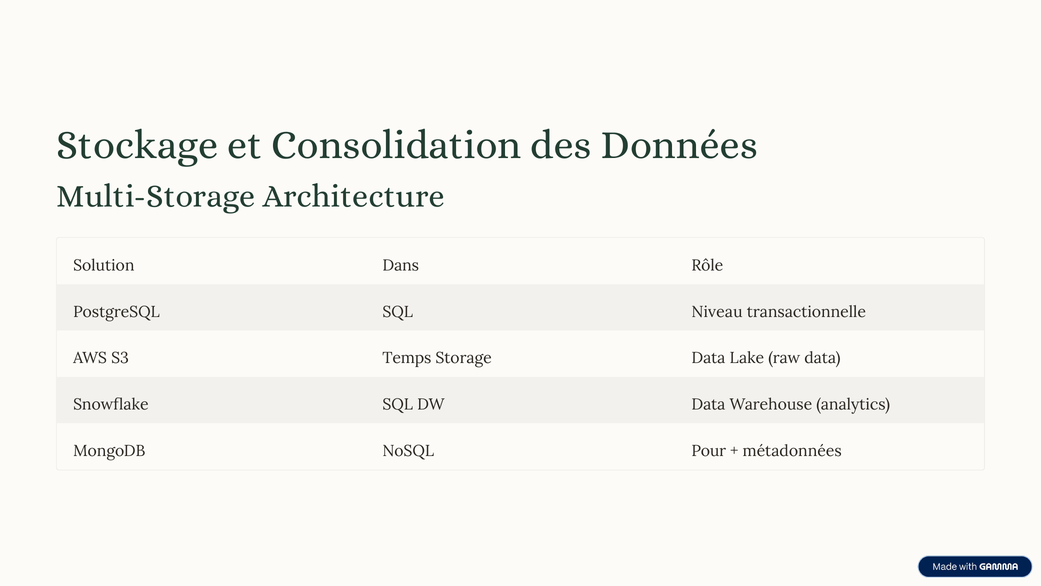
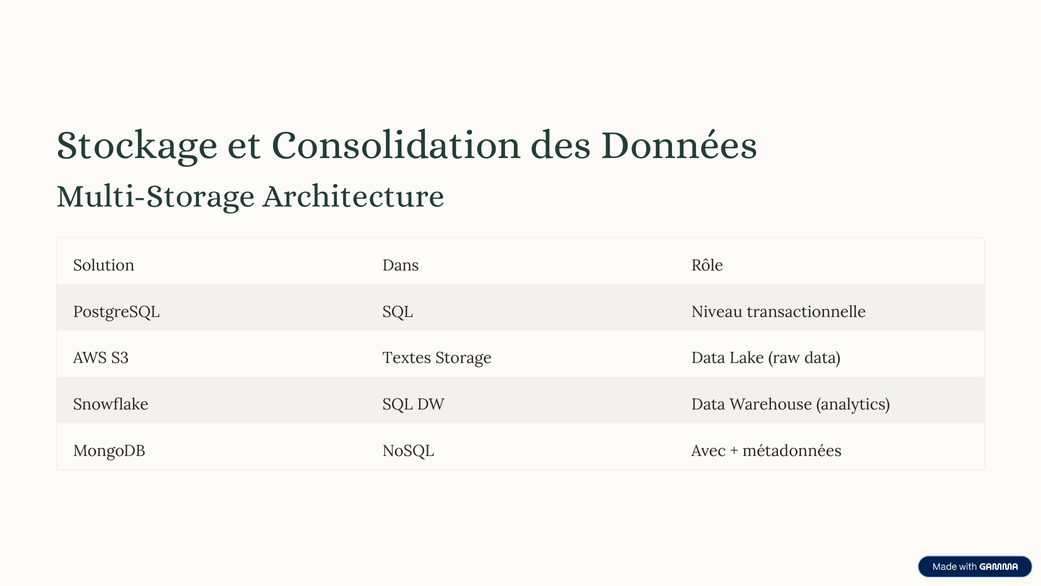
Temps: Temps -> Textes
Pour: Pour -> Avec
